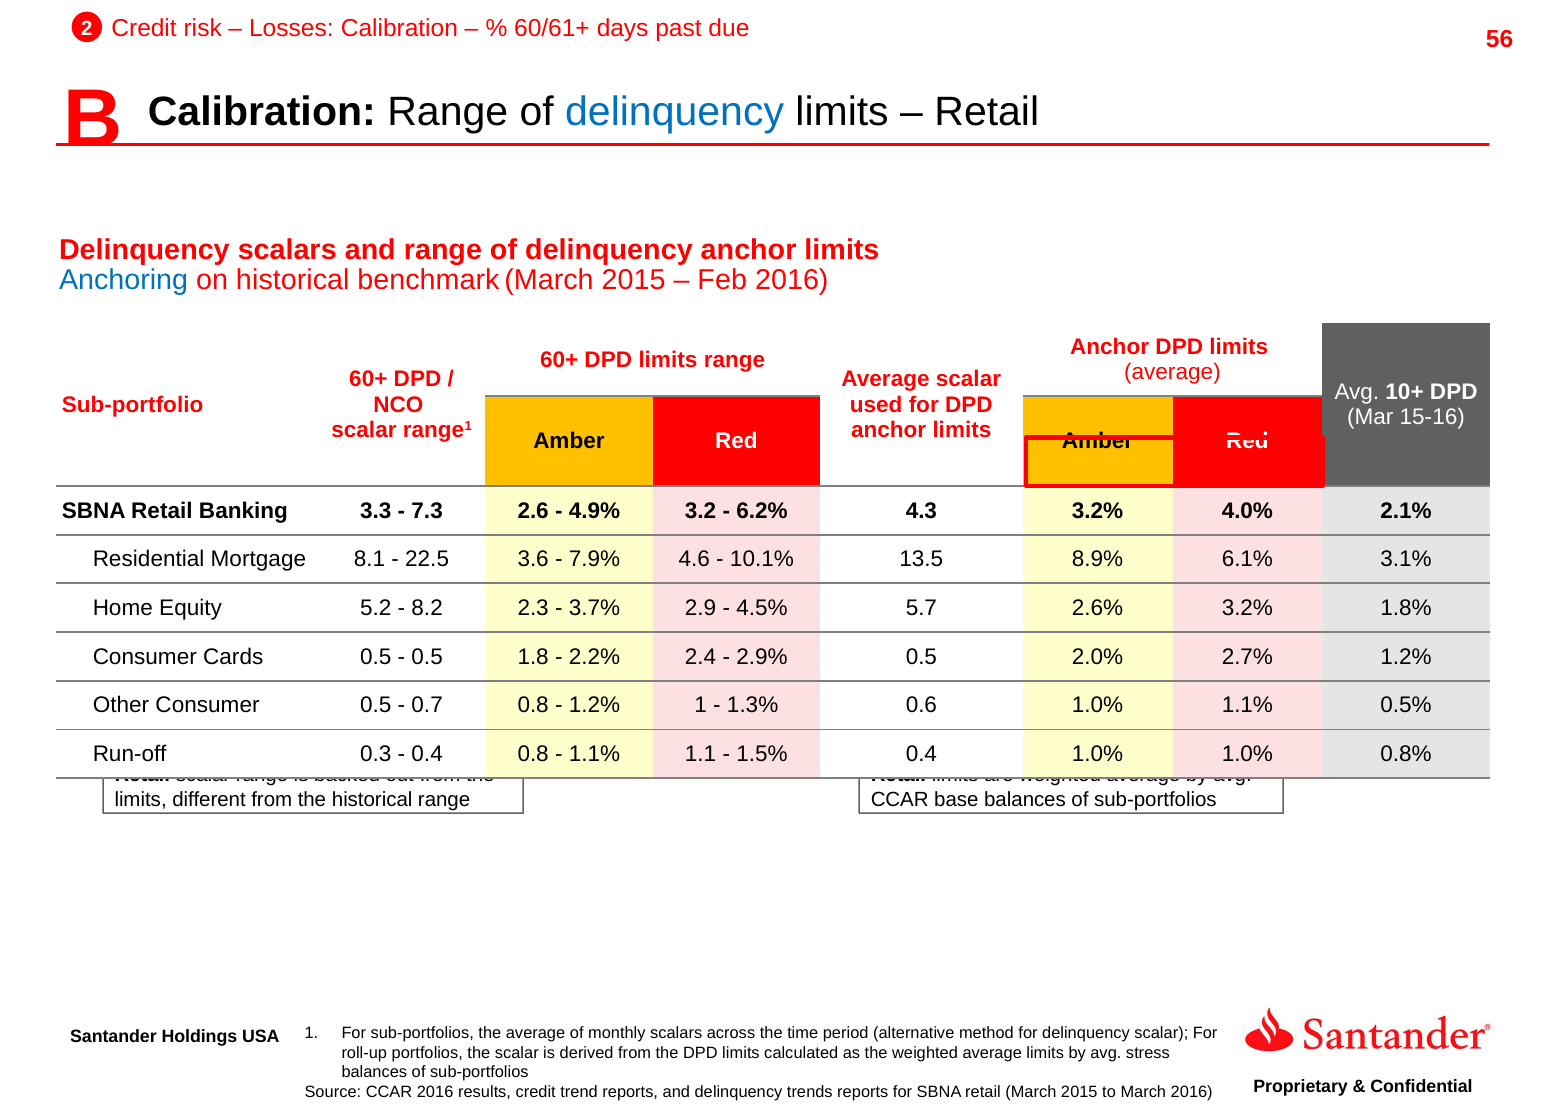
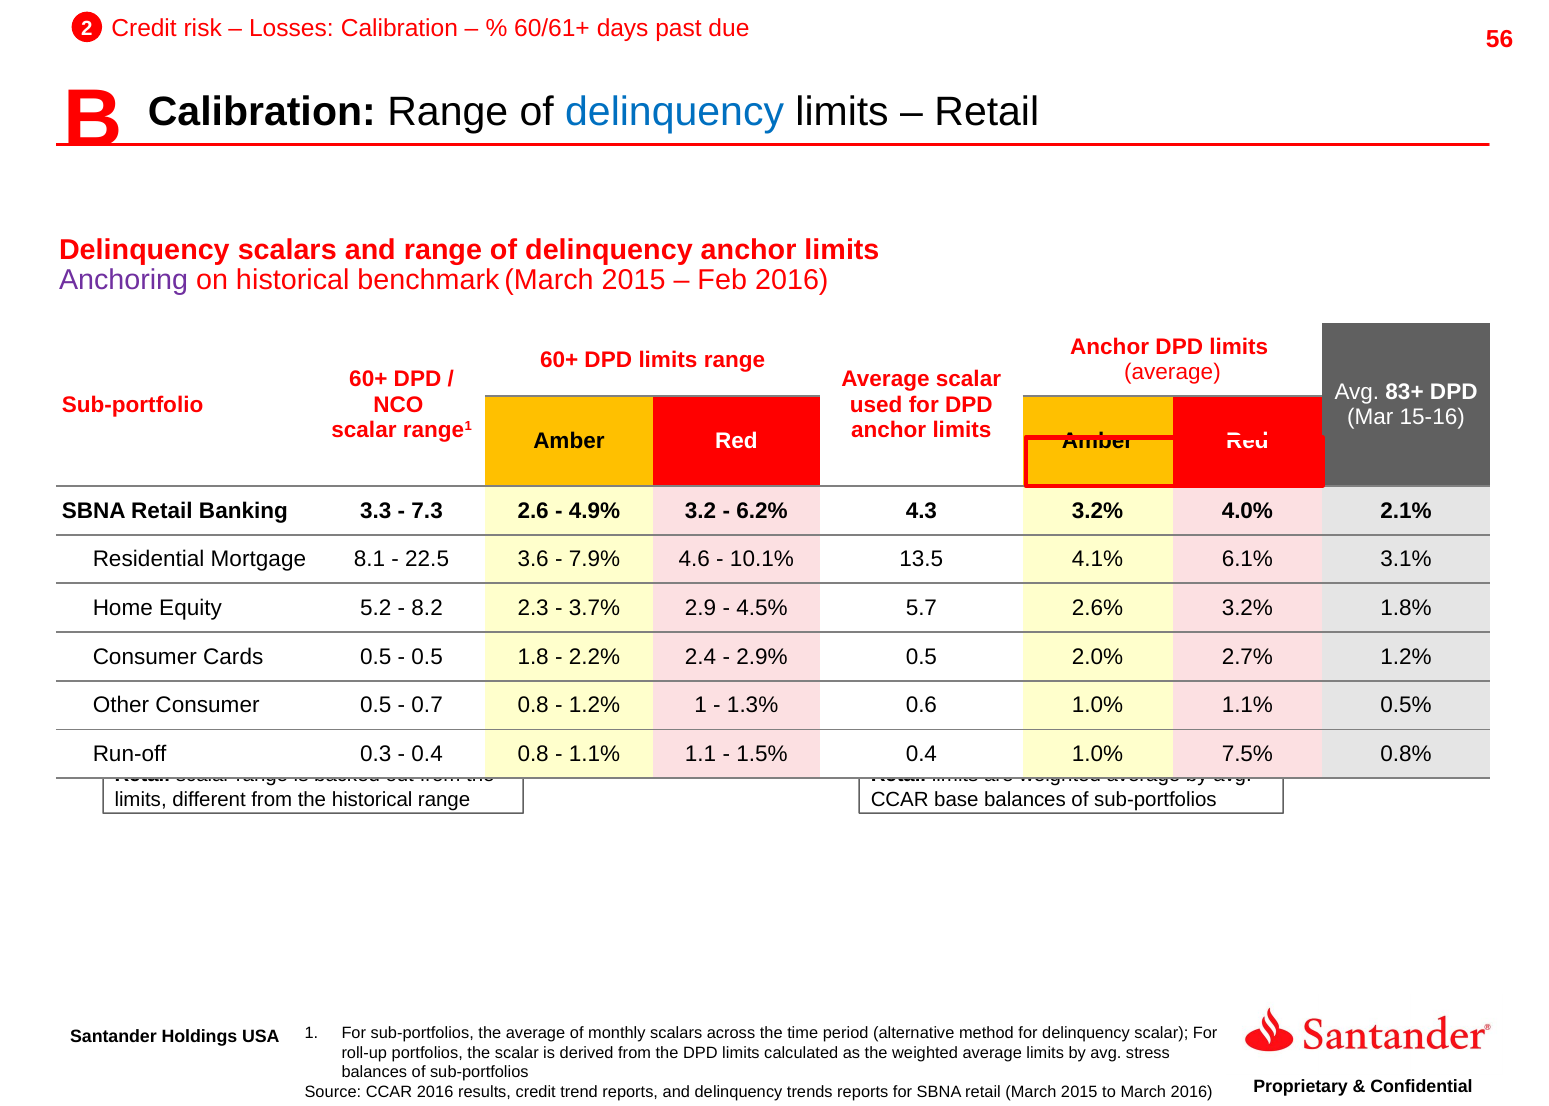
Anchoring colour: blue -> purple
10+: 10+ -> 83+
8.9%: 8.9% -> 4.1%
1.0% 1.0%: 1.0% -> 7.5%
